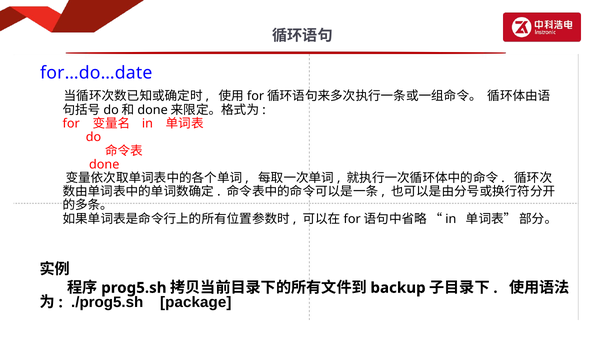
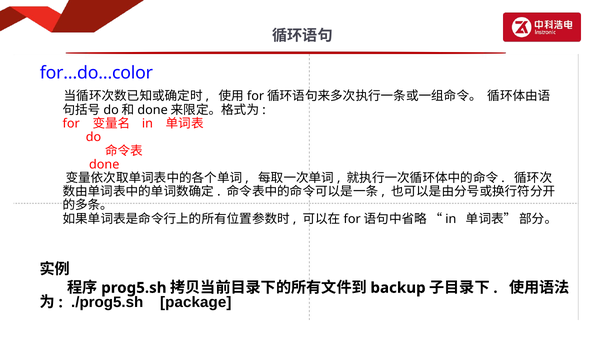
for…do…date: for…do…date -> for…do…color
